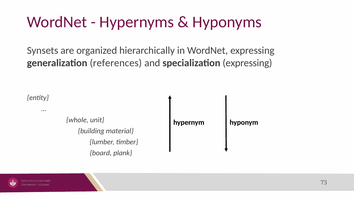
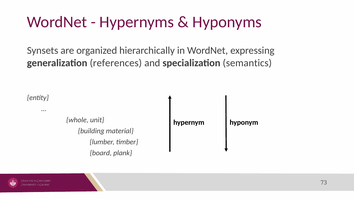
specialization expressing: expressing -> semantics
